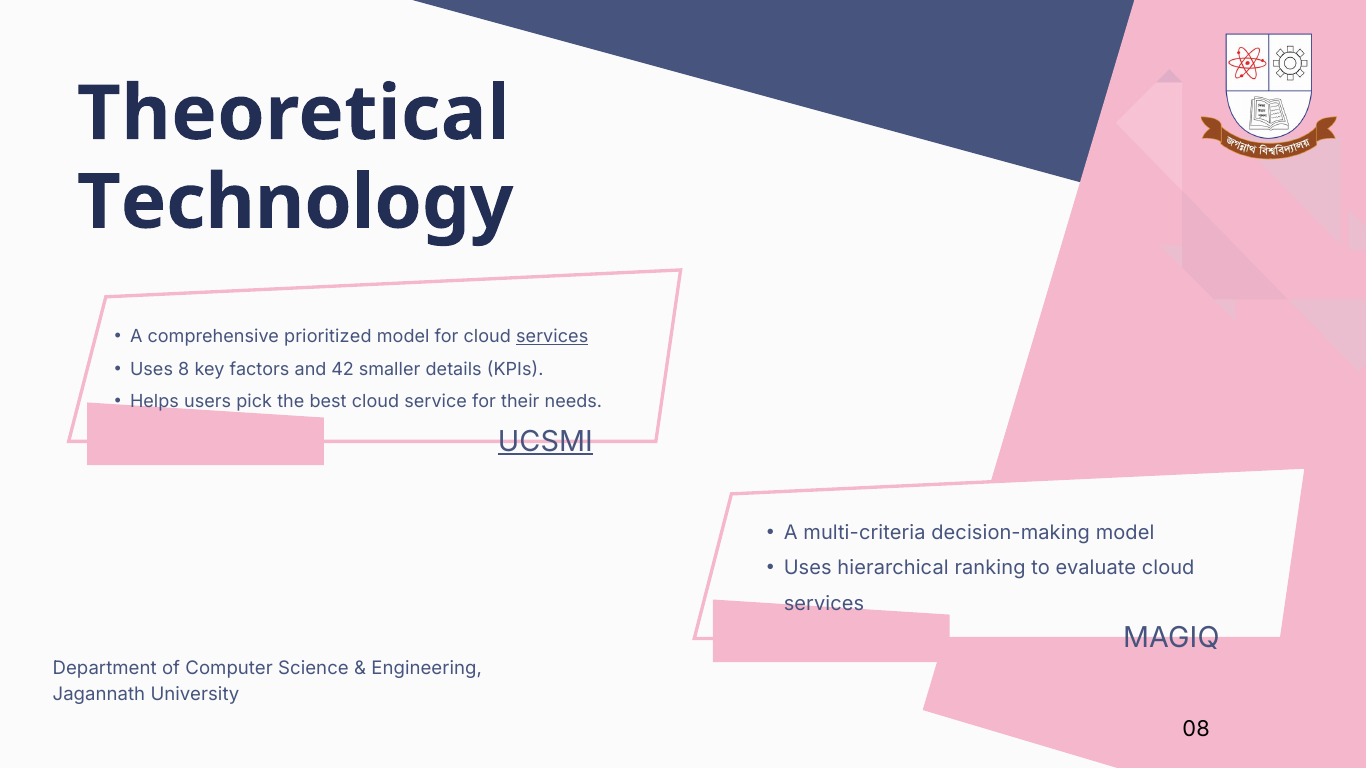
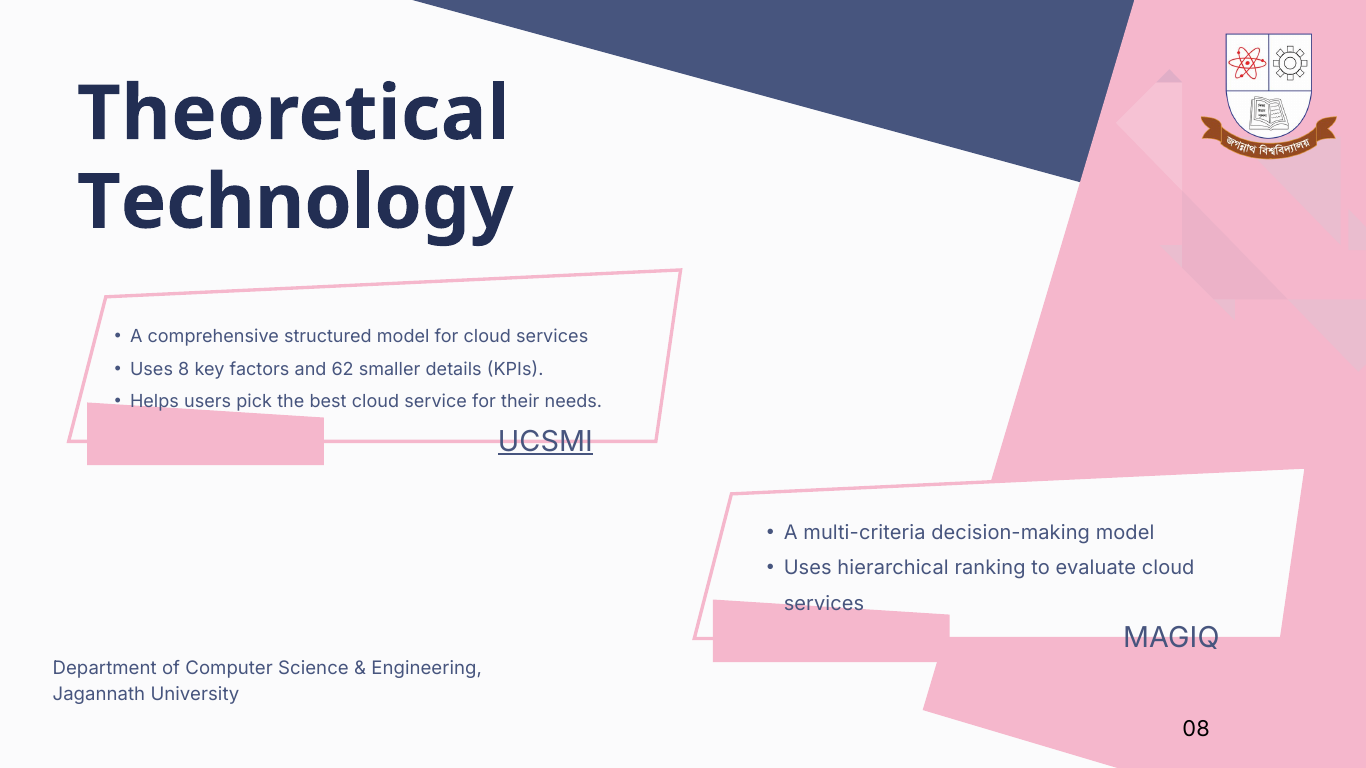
prioritized: prioritized -> structured
services at (552, 337) underline: present -> none
42: 42 -> 62
